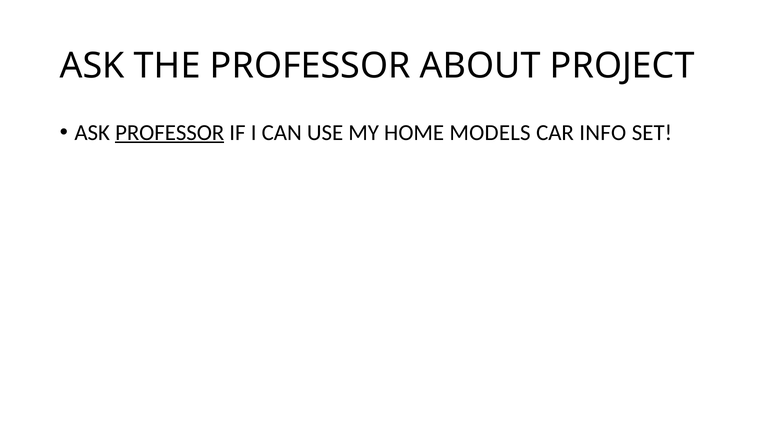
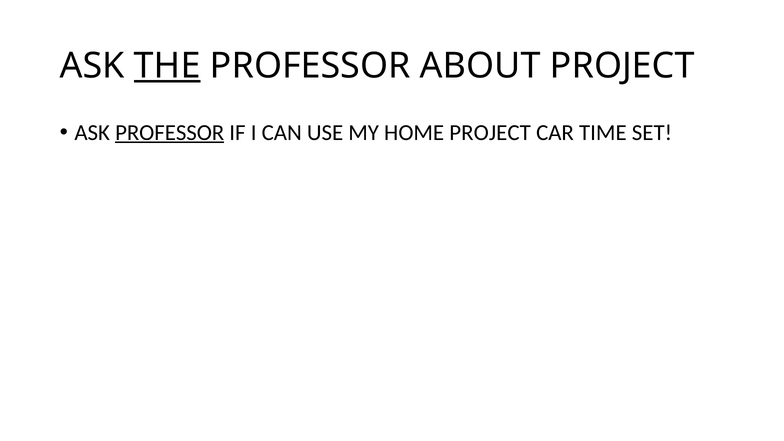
THE underline: none -> present
HOME MODELS: MODELS -> PROJECT
INFO: INFO -> TIME
